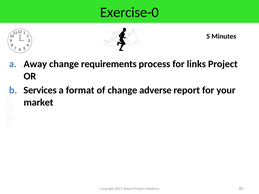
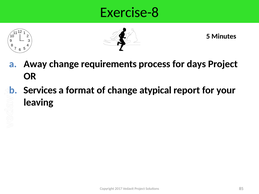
Exercise-0: Exercise-0 -> Exercise-8
links: links -> days
adverse: adverse -> atypical
market: market -> leaving
